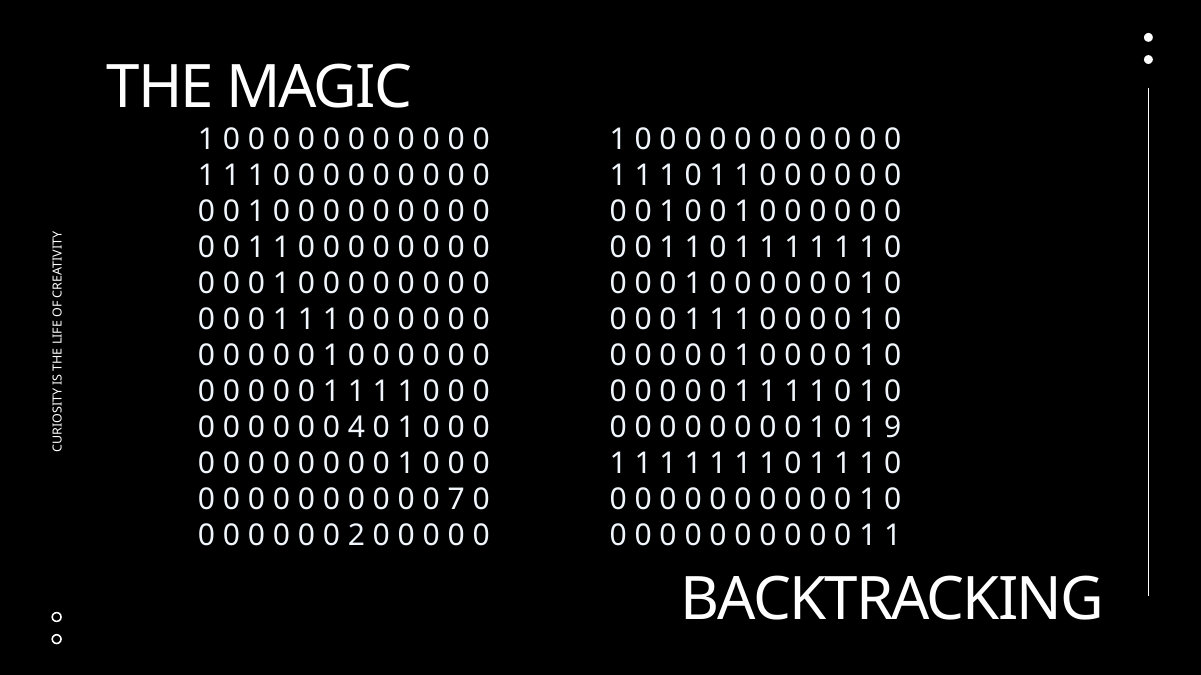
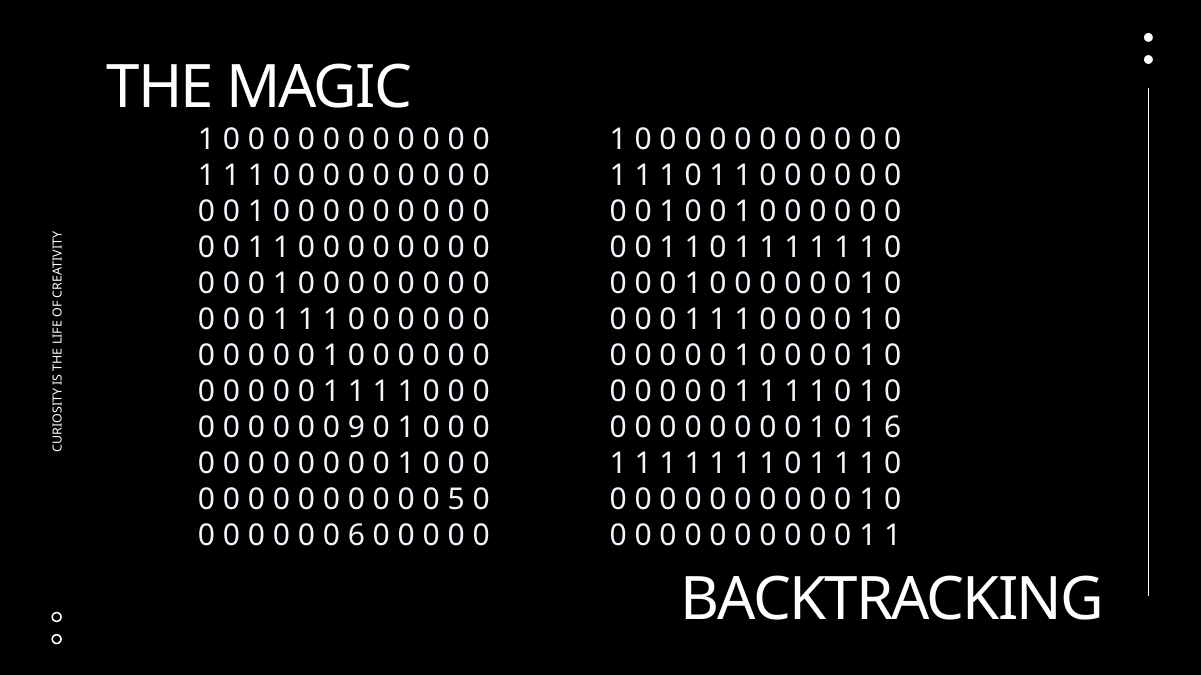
4: 4 -> 9
1 9: 9 -> 6
7: 7 -> 5
0 2: 2 -> 6
